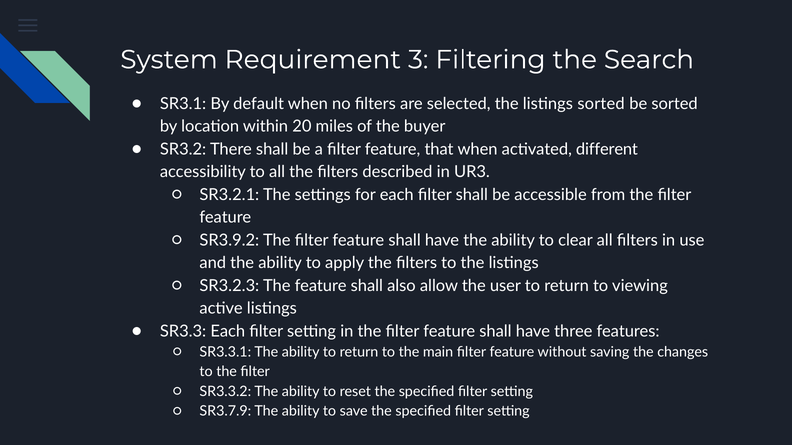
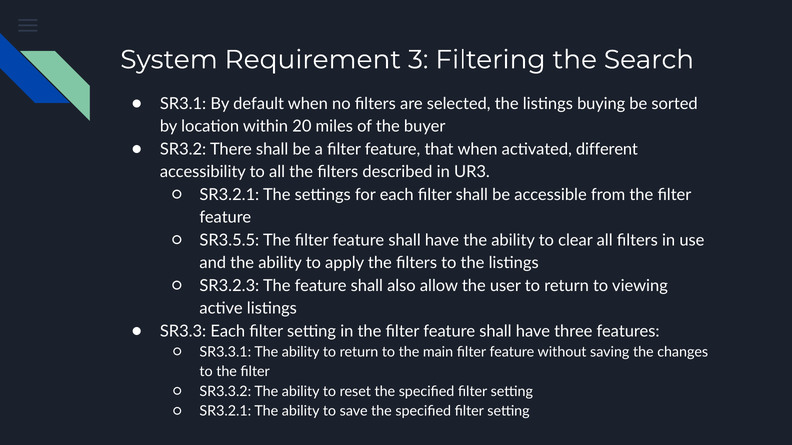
listings sorted: sorted -> buying
SR3.9.2: SR3.9.2 -> SR3.5.5
SR3.7.9 at (225, 412): SR3.7.9 -> SR3.2.1
